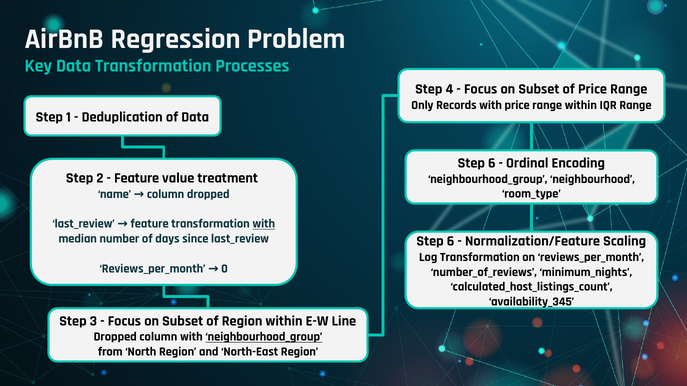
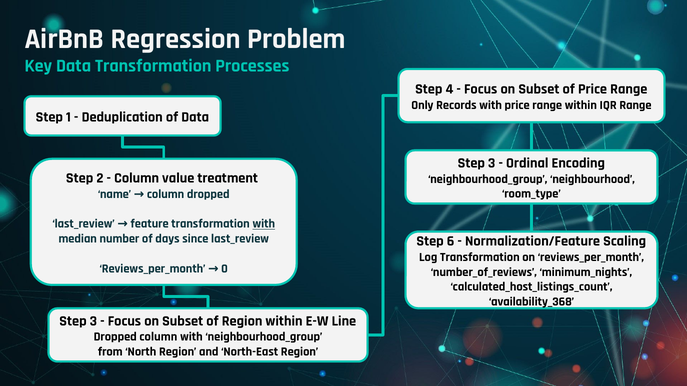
6 at (492, 163): 6 -> 3
Feature at (137, 178): Feature -> Column
availability_345: availability_345 -> availability_368
neighbourhood_group at (264, 337) underline: present -> none
